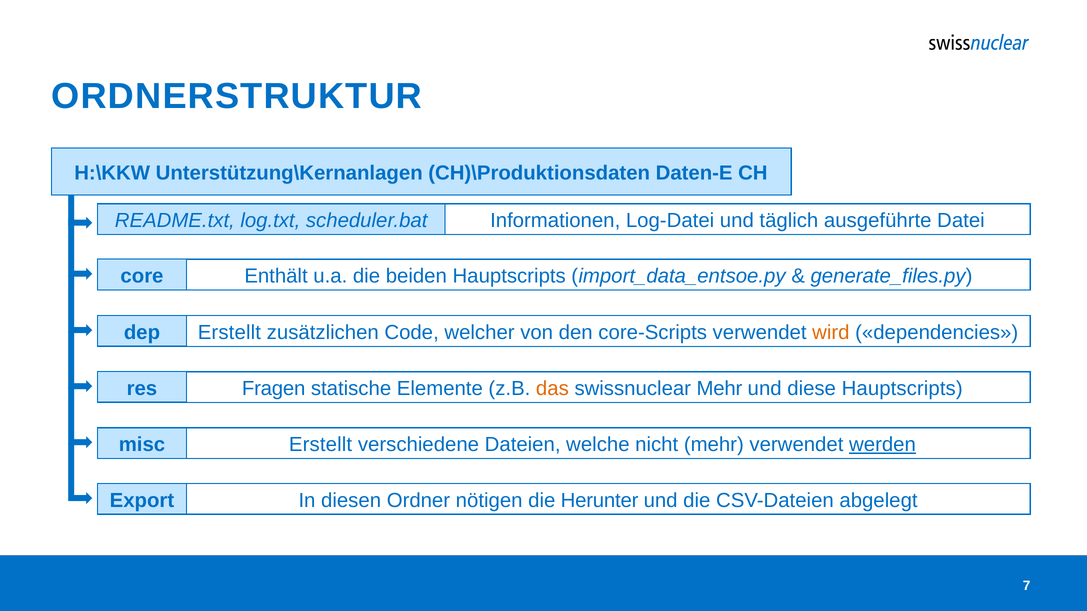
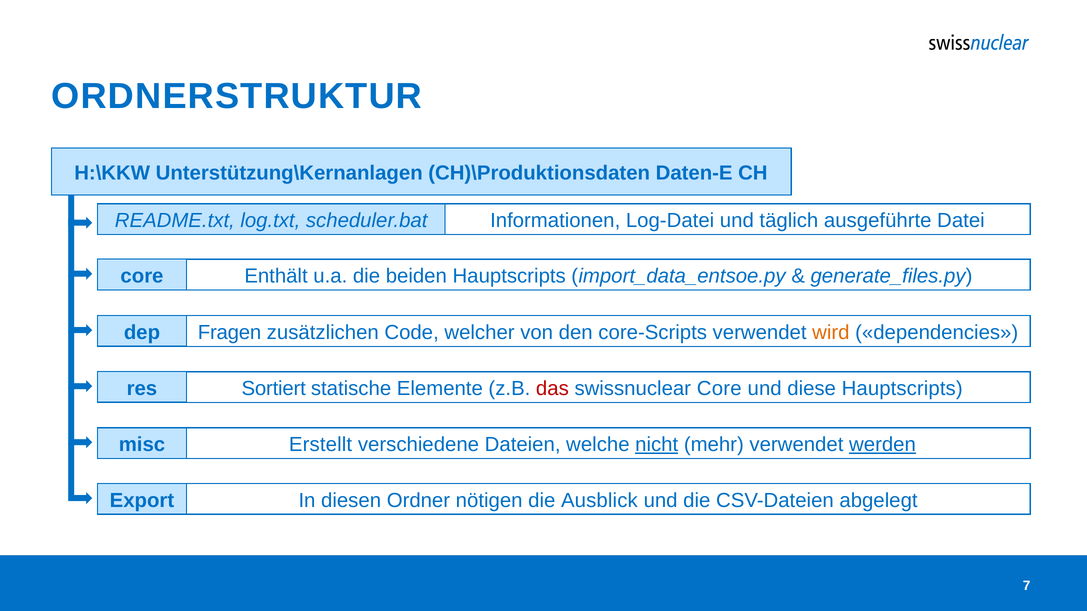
dep Erstellt: Erstellt -> Fragen
Fragen: Fragen -> Sortiert
das colour: orange -> red
swissnuclear Mehr: Mehr -> Core
nicht underline: none -> present
Herunter: Herunter -> Ausblick
